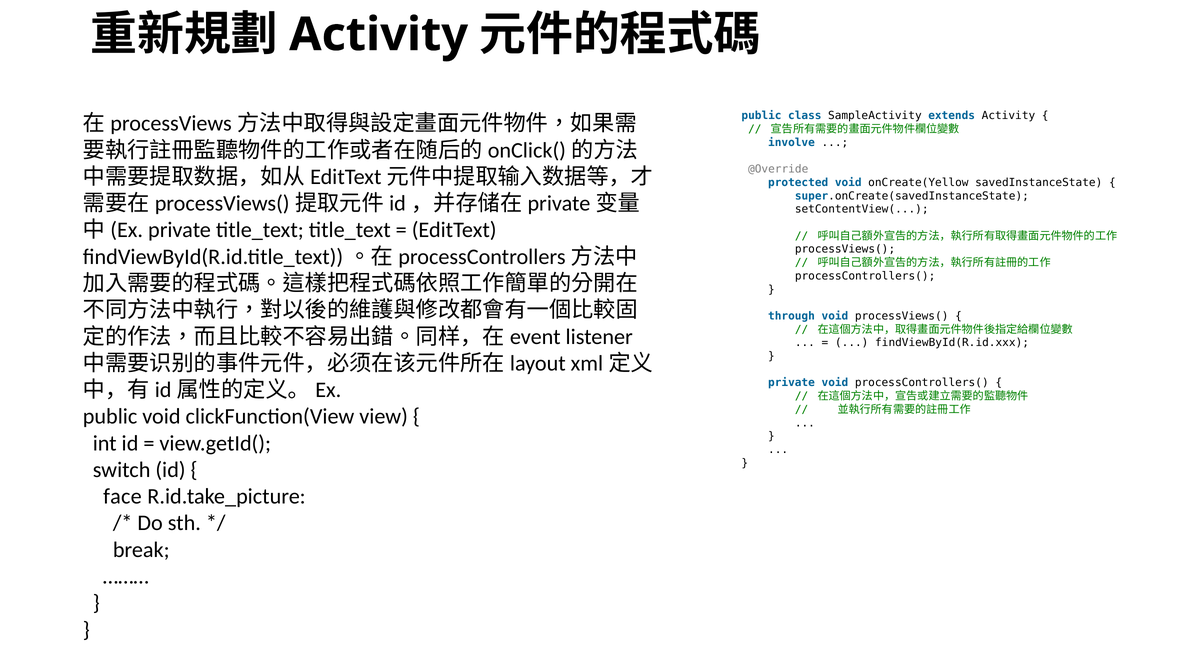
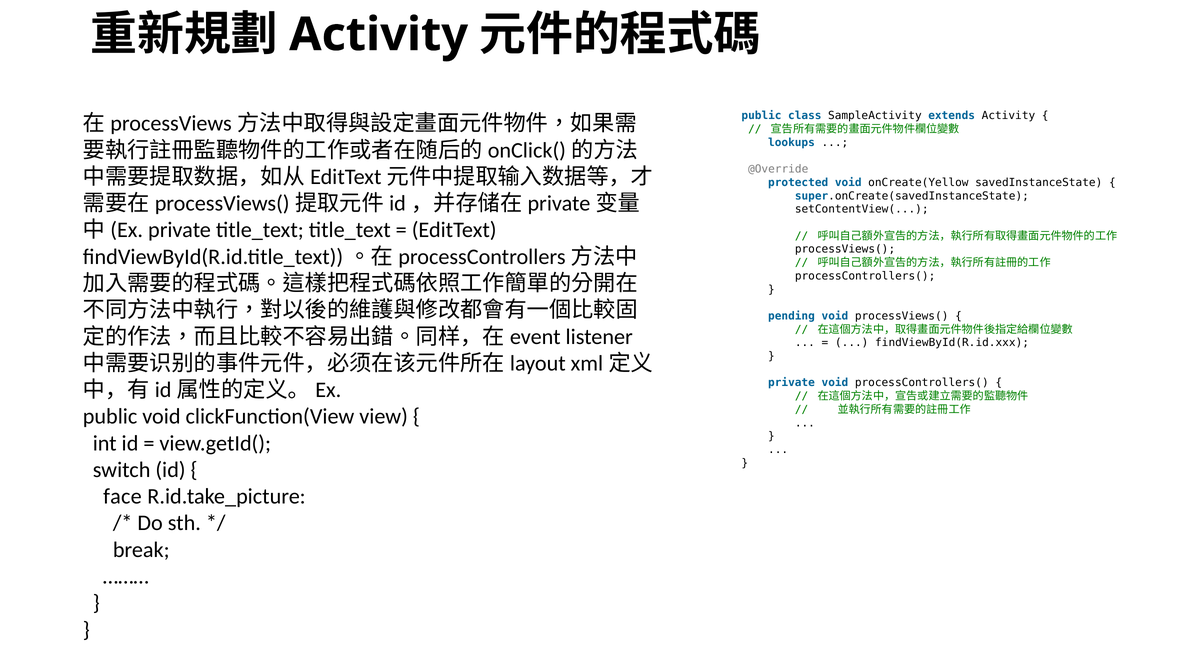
involve: involve -> lookups
through: through -> pending
